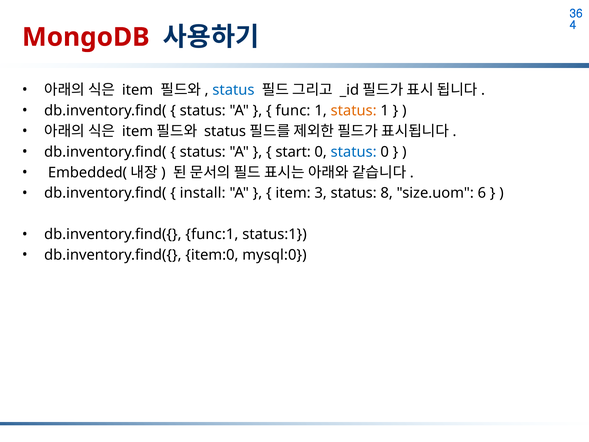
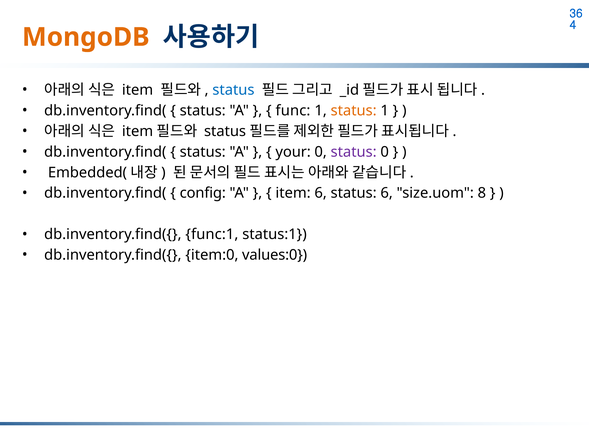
MongoDB colour: red -> orange
start: start -> your
status at (354, 152) colour: blue -> purple
install: install -> config
item 3: 3 -> 6
status 8: 8 -> 6
6: 6 -> 8
mysql:0: mysql:0 -> values:0
